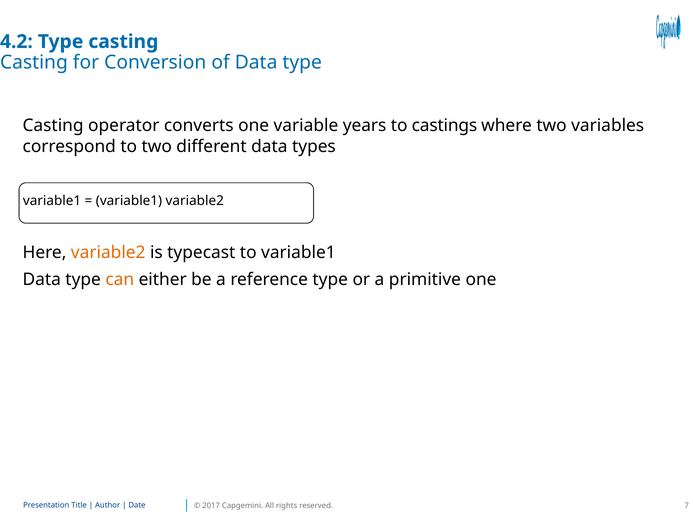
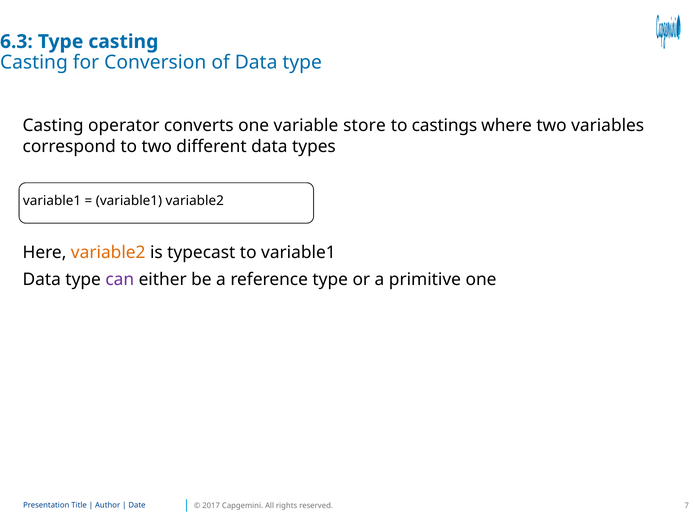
4.2: 4.2 -> 6.3
years: years -> store
can colour: orange -> purple
